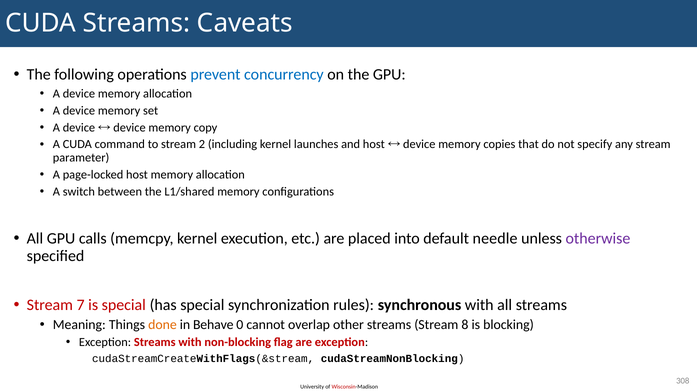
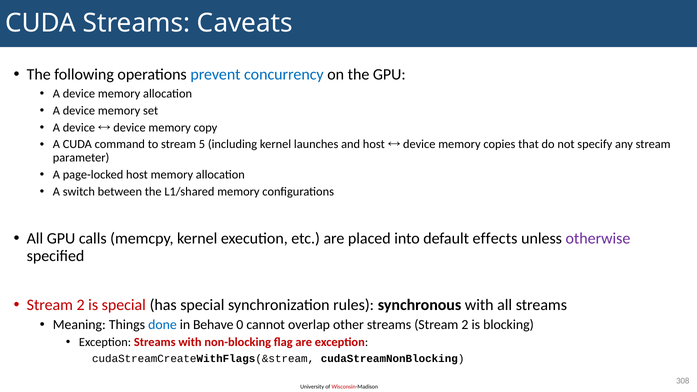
2: 2 -> 5
needle: needle -> effects
7 at (81, 305): 7 -> 2
done colour: orange -> blue
streams Stream 8: 8 -> 2
